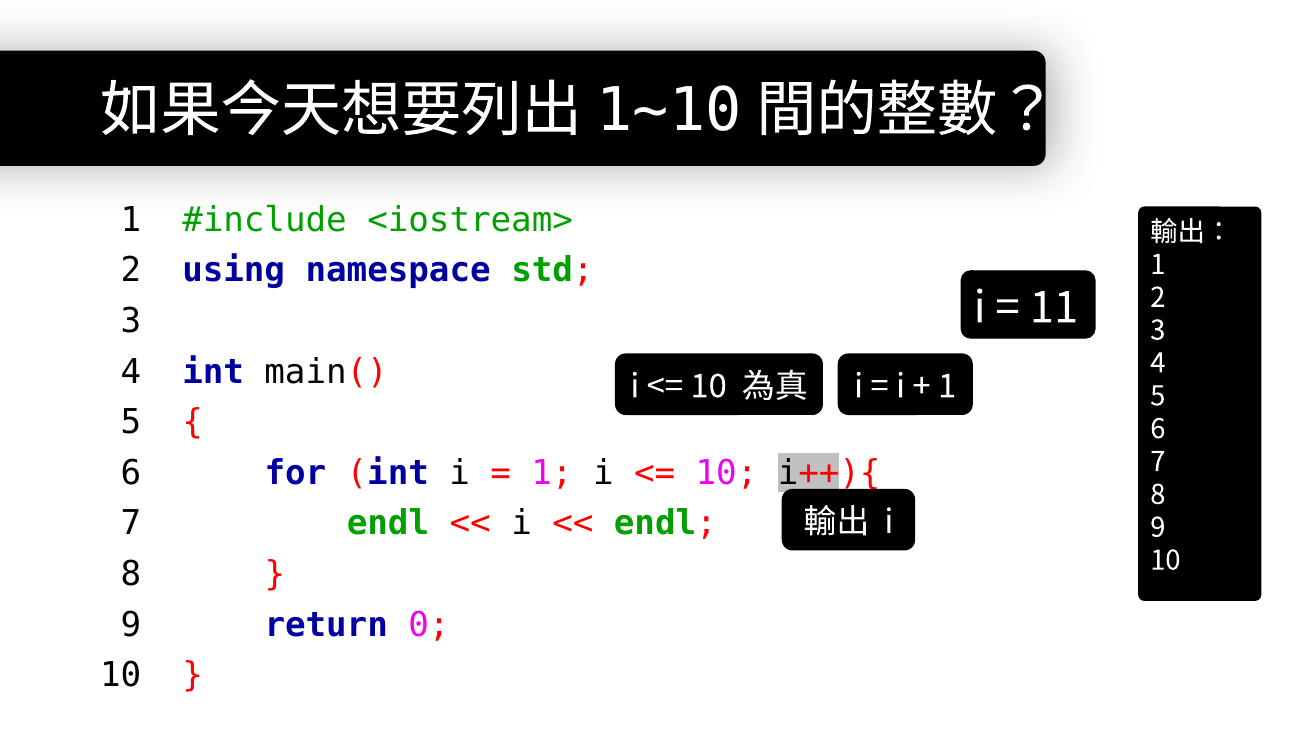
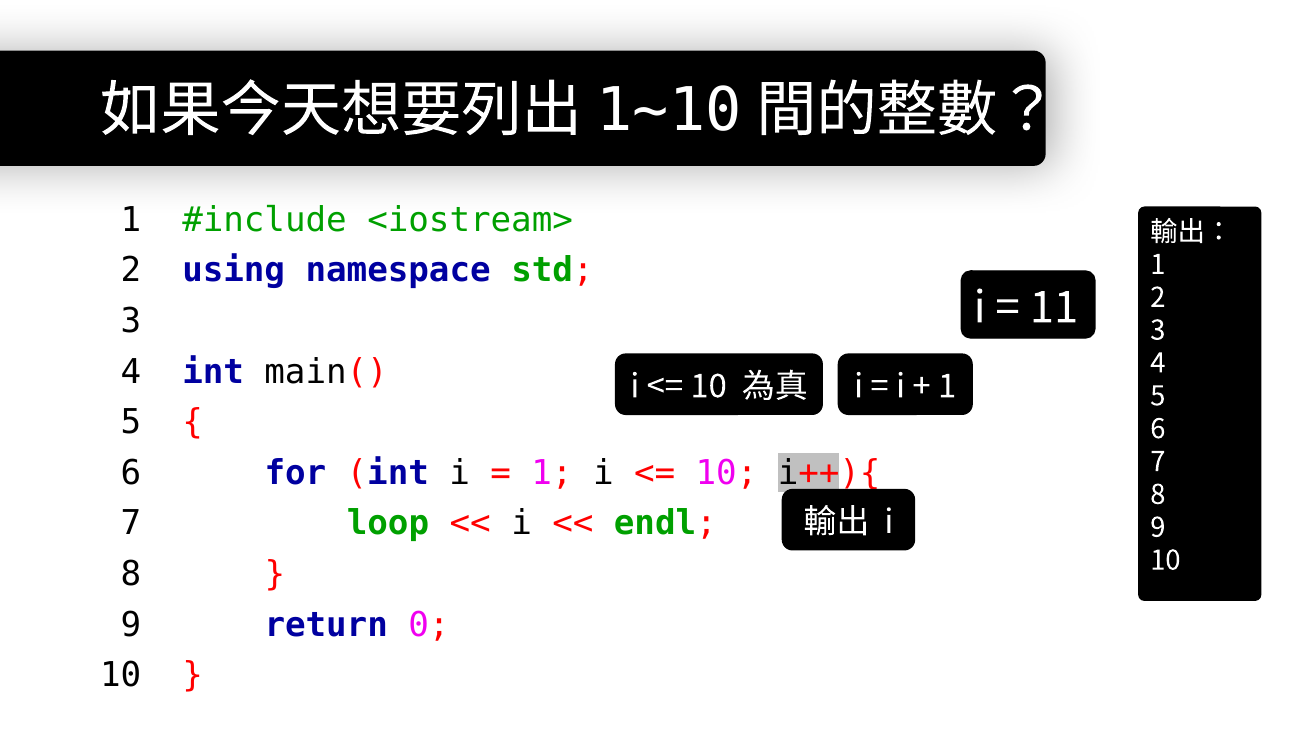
7 endl: endl -> loop
